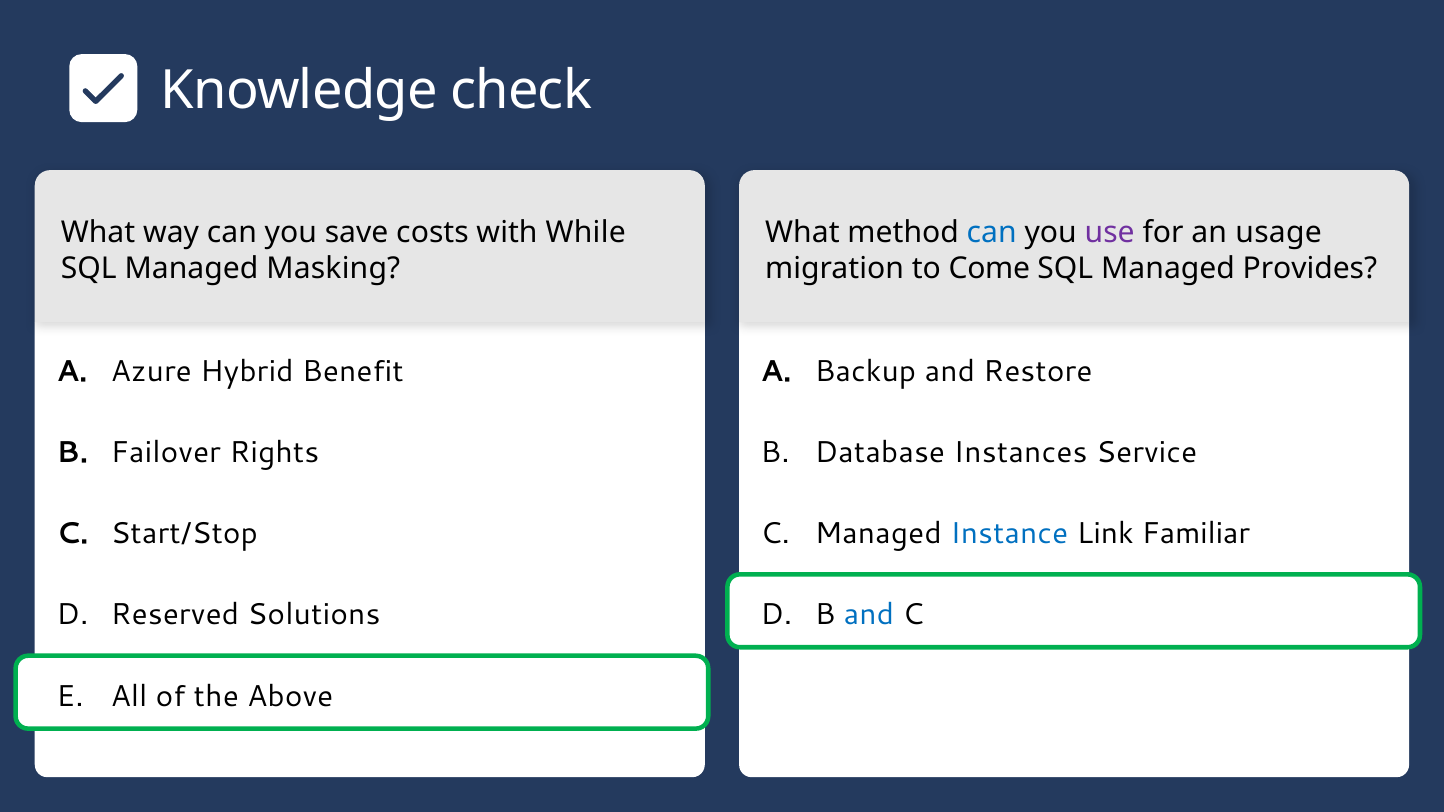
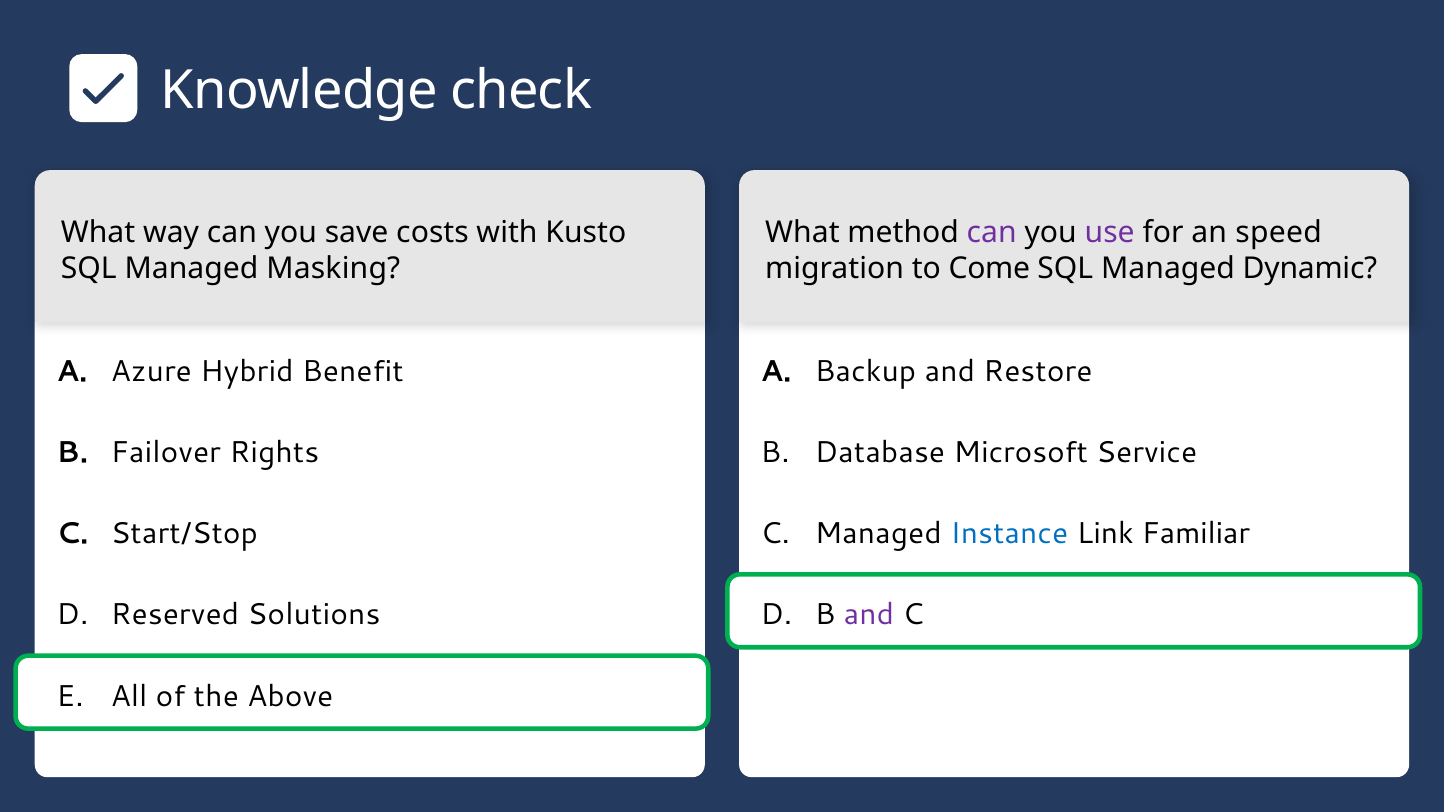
While: While -> Kusto
can at (992, 232) colour: blue -> purple
usage: usage -> speed
Provides: Provides -> Dynamic
Instances: Instances -> Microsoft
and at (869, 615) colour: blue -> purple
